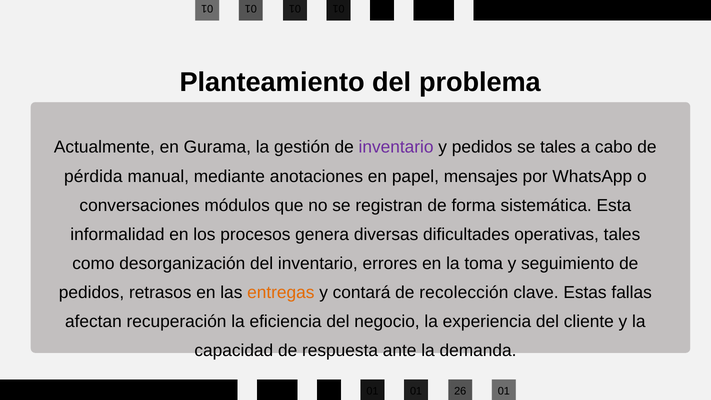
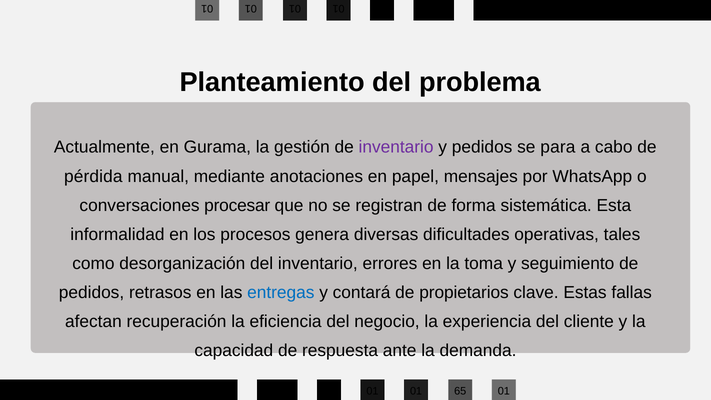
se tales: tales -> para
módulos: módulos -> procesar
entregas colour: orange -> blue
recolección: recolección -> propietarios
26: 26 -> 65
